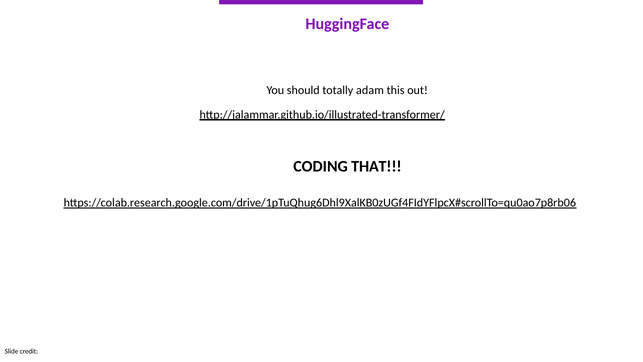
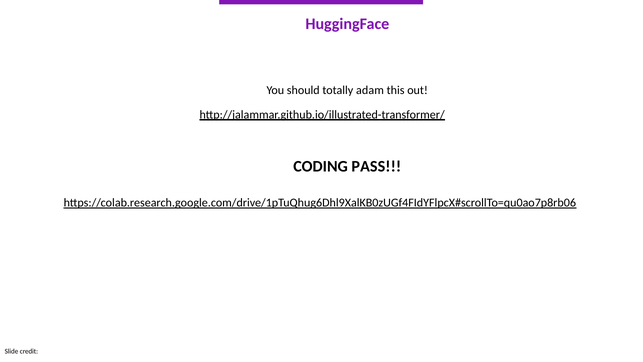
THAT: THAT -> PASS
